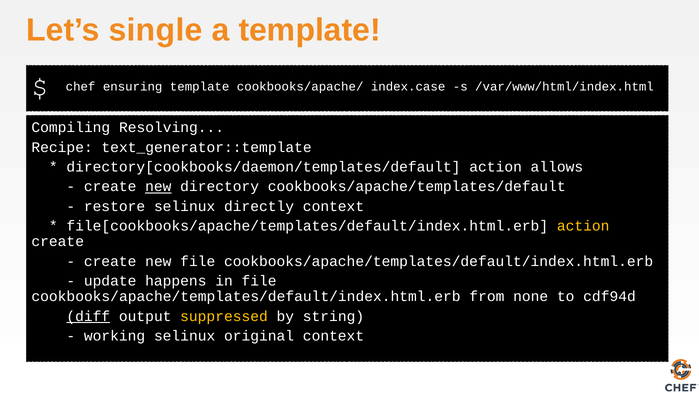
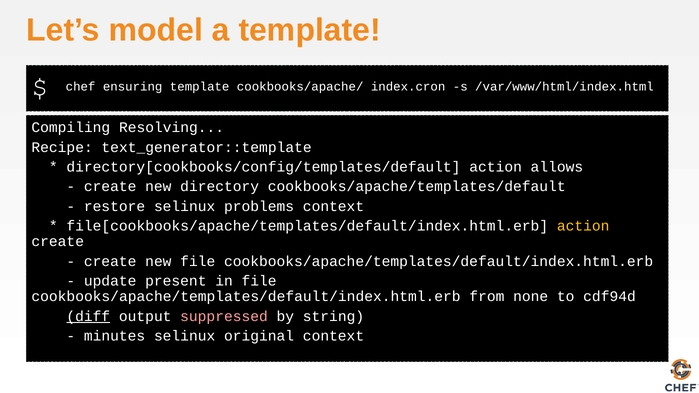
single: single -> model
index.case: index.case -> index.cron
directory[cookbooks/daemon/templates/default: directory[cookbooks/daemon/templates/default -> directory[cookbooks/config/templates/default
new at (158, 187) underline: present -> none
directly: directly -> problems
happens: happens -> present
suppressed colour: yellow -> pink
working: working -> minutes
